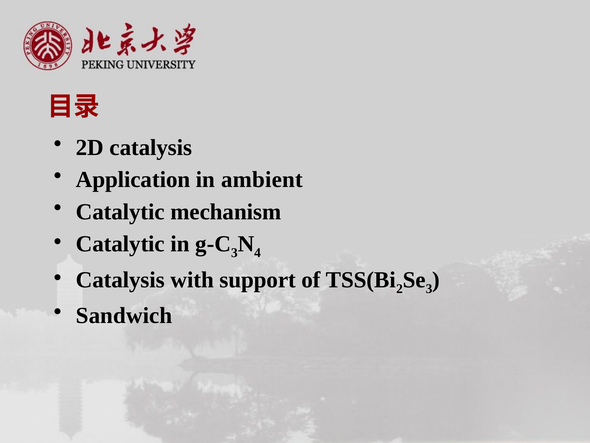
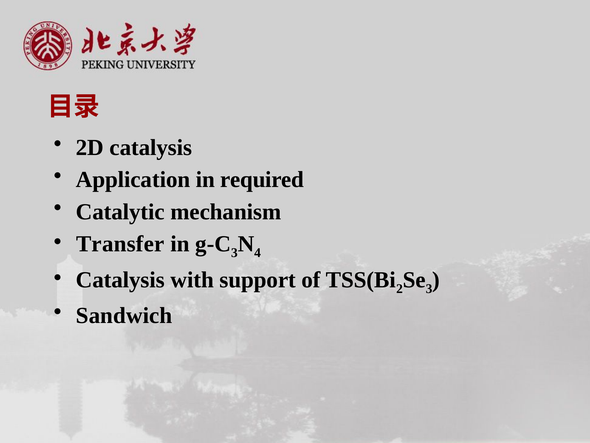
ambient: ambient -> required
Catalytic at (120, 244): Catalytic -> Transfer
